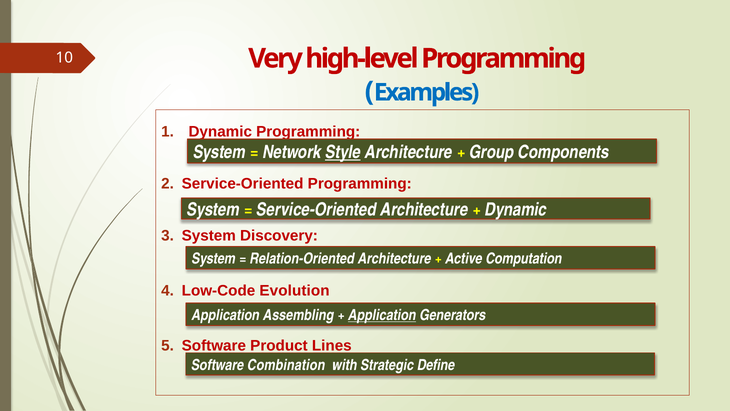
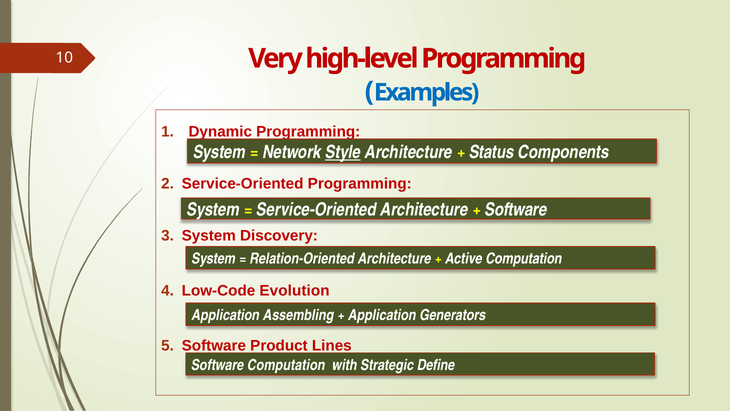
Group: Group -> Status
Dynamic at (516, 210): Dynamic -> Software
Application at (382, 315) underline: present -> none
Software Combination: Combination -> Computation
